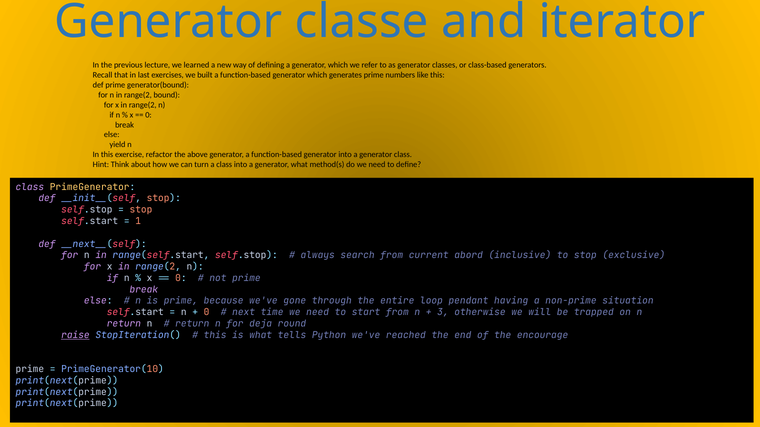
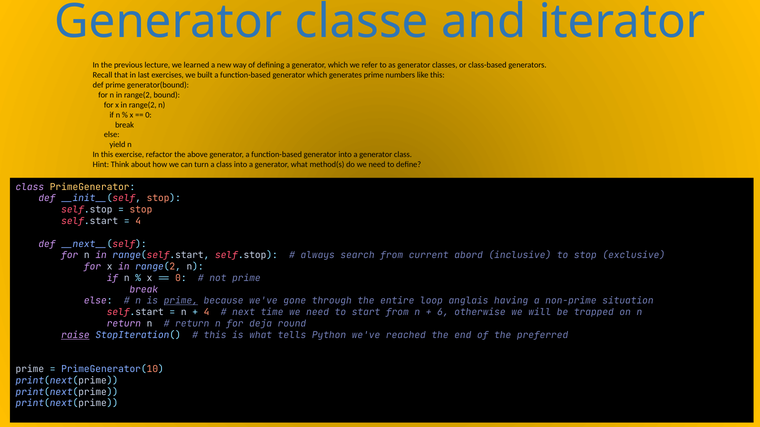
1 at (138, 221): 1 -> 4
prime at (181, 301) underline: none -> present
pendant: pendant -> anglais
0 at (207, 313): 0 -> 4
3: 3 -> 6
encourage: encourage -> preferred
